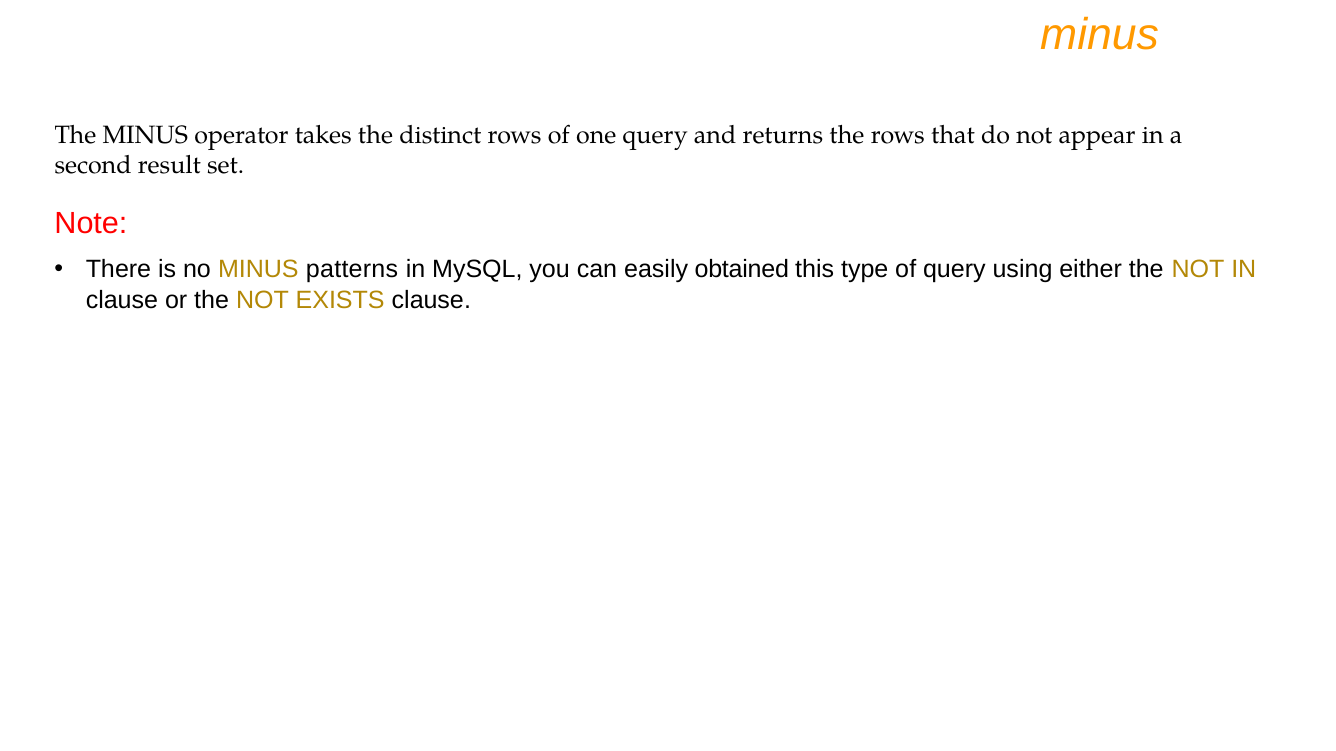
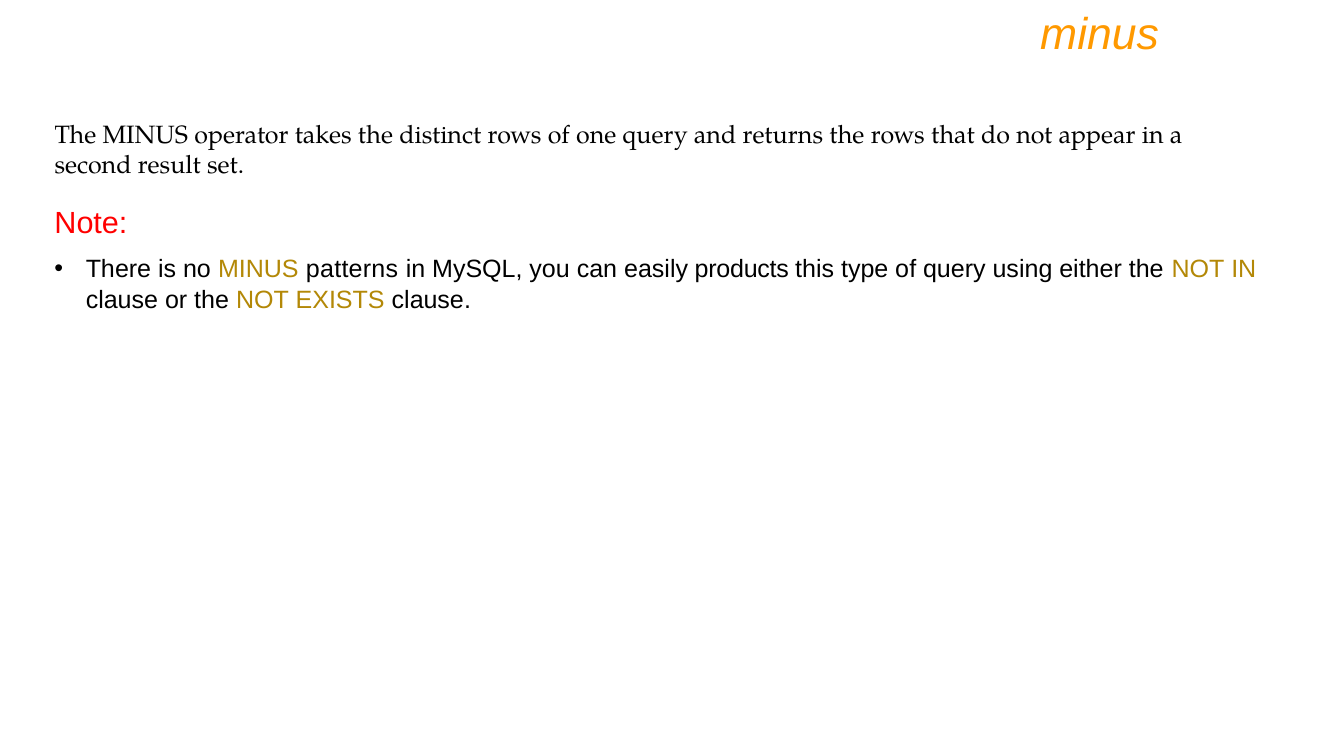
obtained: obtained -> products
